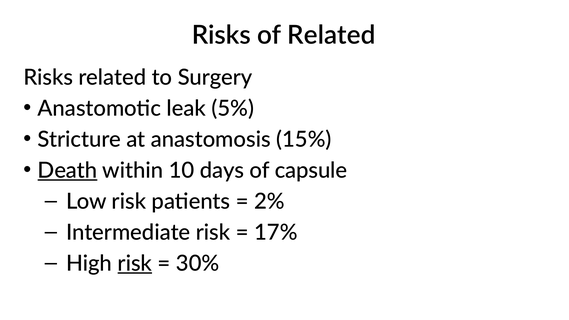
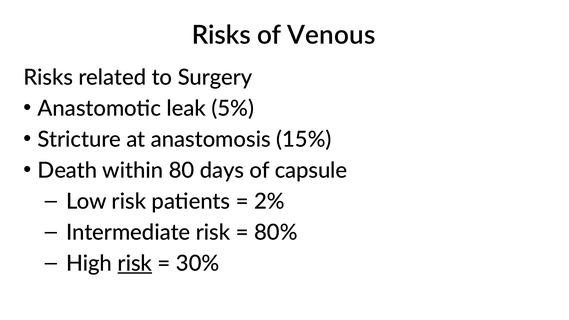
of Related: Related -> Venous
Death underline: present -> none
10: 10 -> 80
17%: 17% -> 80%
